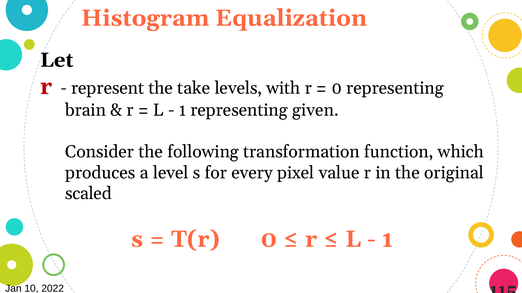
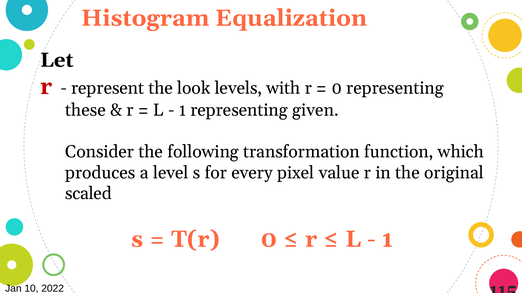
take: take -> look
brain: brain -> these
